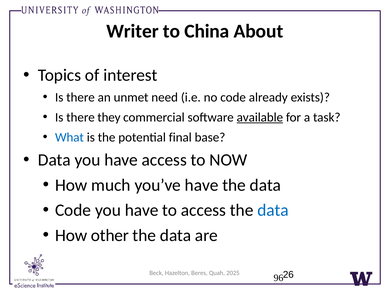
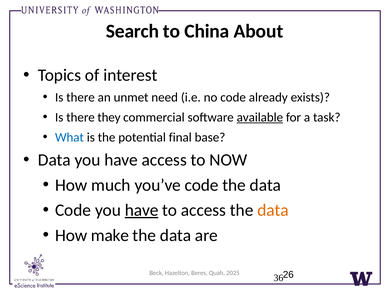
Writer: Writer -> Search
you’ve have: have -> code
have at (142, 211) underline: none -> present
data at (273, 211) colour: blue -> orange
other: other -> make
96: 96 -> 36
